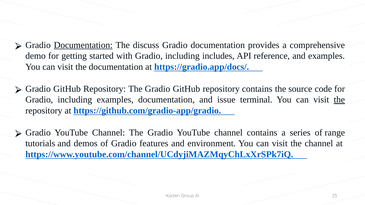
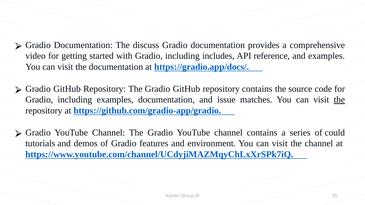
Documentation at (83, 45) underline: present -> none
demo: demo -> video
terminal: terminal -> matches
range: range -> could
